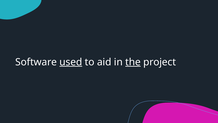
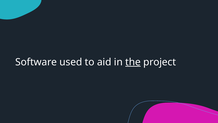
used underline: present -> none
